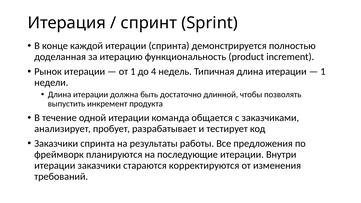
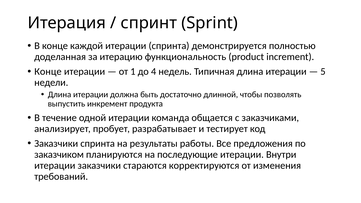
Рынок at (48, 72): Рынок -> Конце
1 at (323, 72): 1 -> 5
фреймворк: фреймворк -> заказчиком
